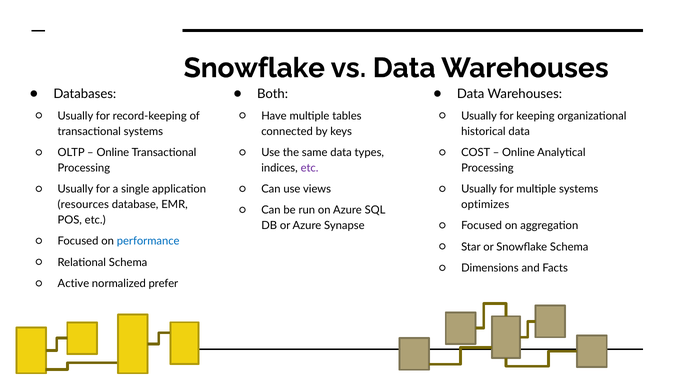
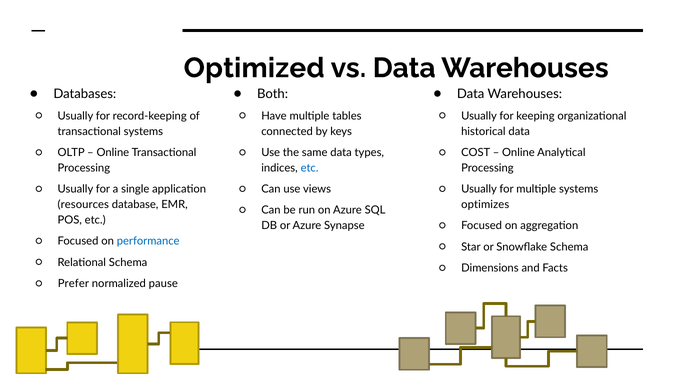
Snowflake at (254, 68): Snowflake -> Optimized
etc at (310, 168) colour: purple -> blue
Active: Active -> Prefer
prefer: prefer -> pause
